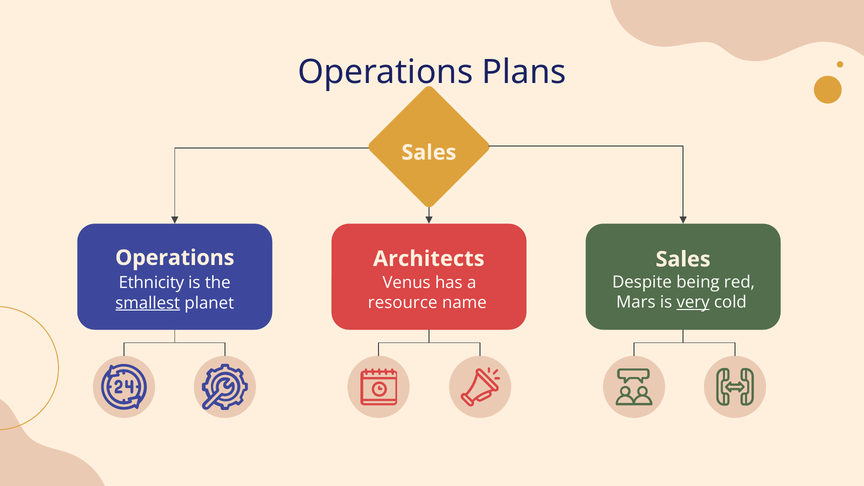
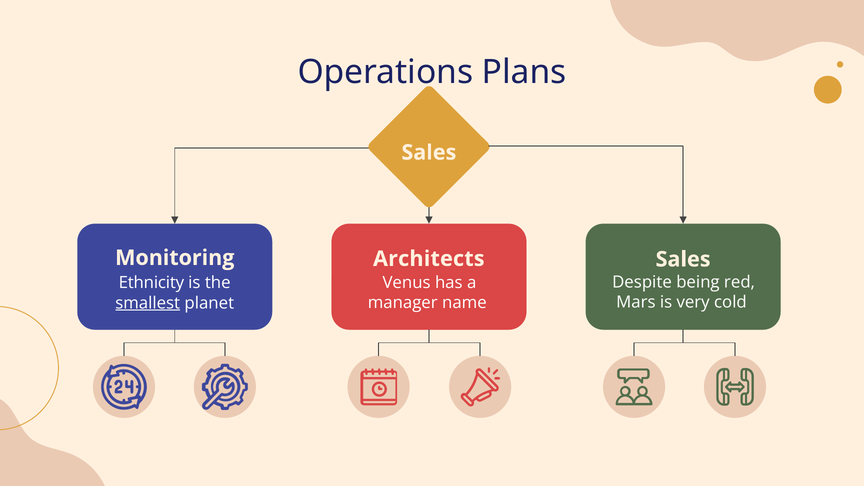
Operations at (175, 258): Operations -> Monitoring
very underline: present -> none
resource: resource -> manager
